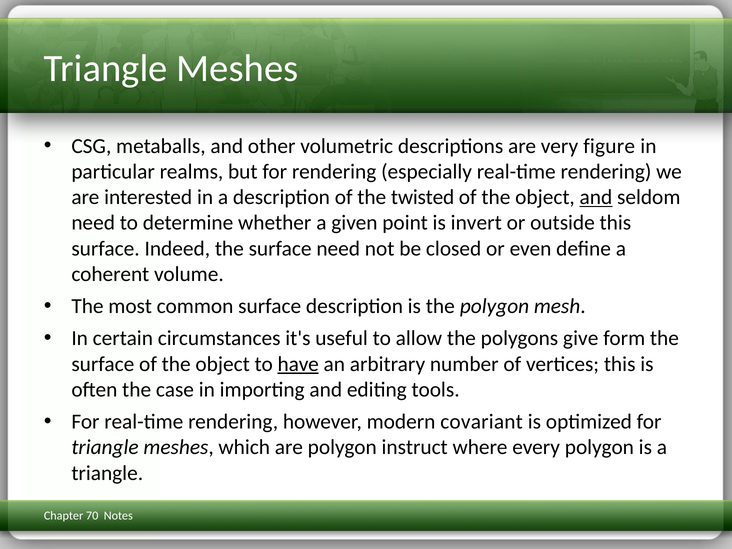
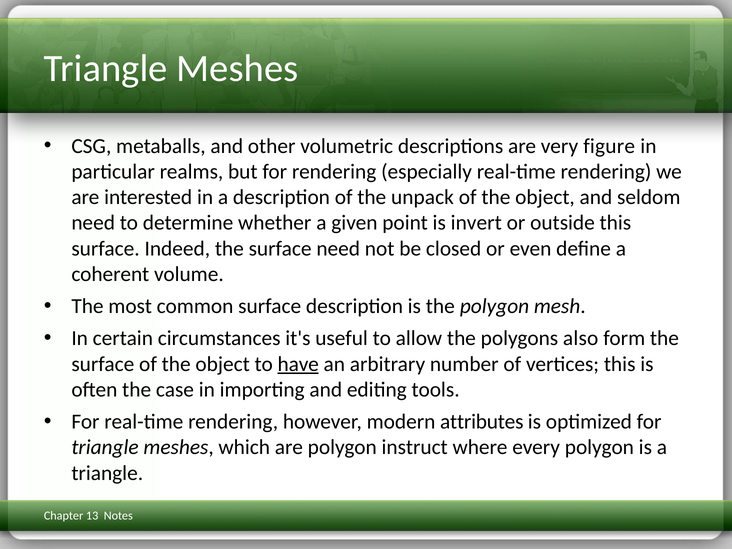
twisted: twisted -> unpack
and at (596, 197) underline: present -> none
give: give -> also
covariant: covariant -> attributes
70: 70 -> 13
